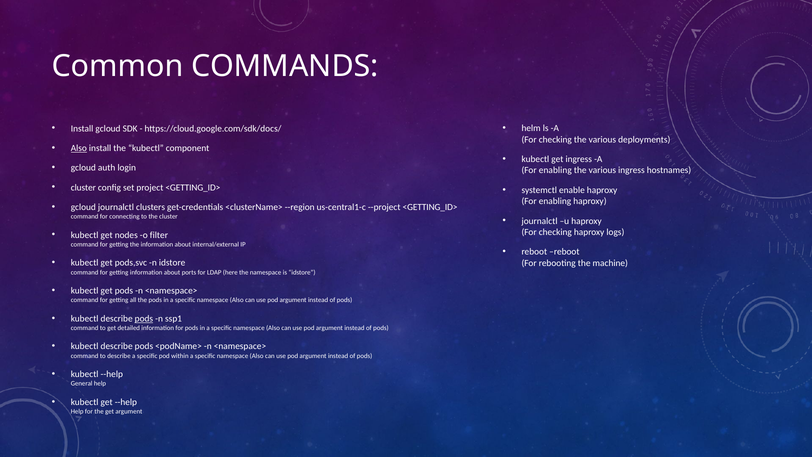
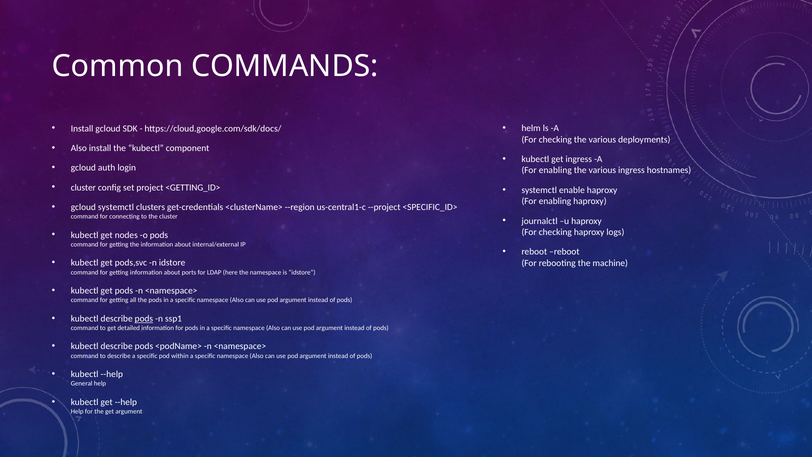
Also at (79, 148) underline: present -> none
gcloud journalctl: journalctl -> systemctl
--project <GETTING_ID>: <GETTING_ID> -> <SPECIFIC_ID>
o filter: filter -> pods
